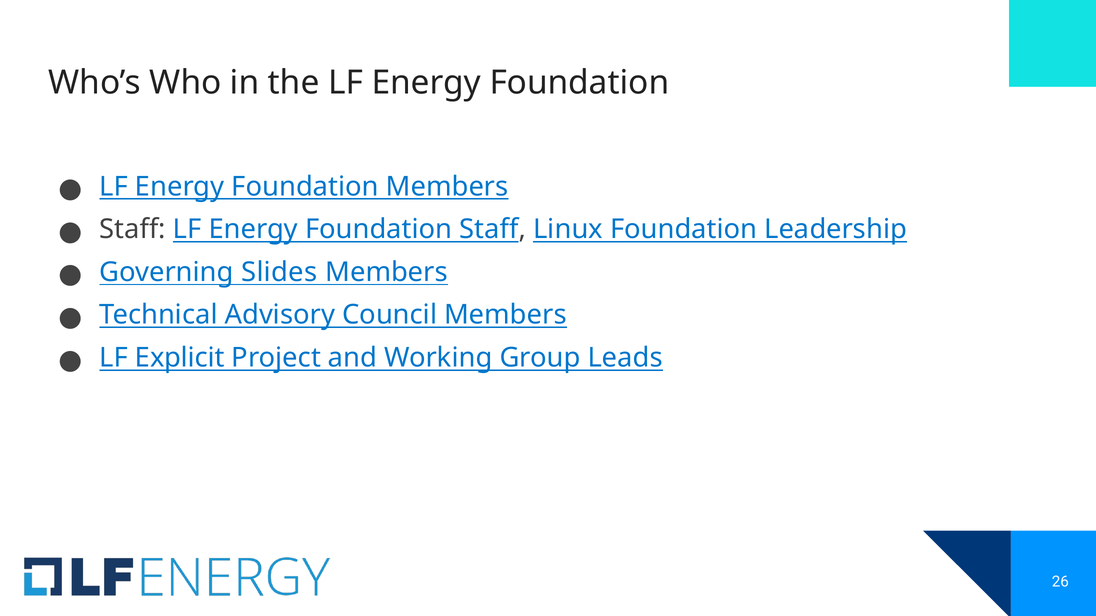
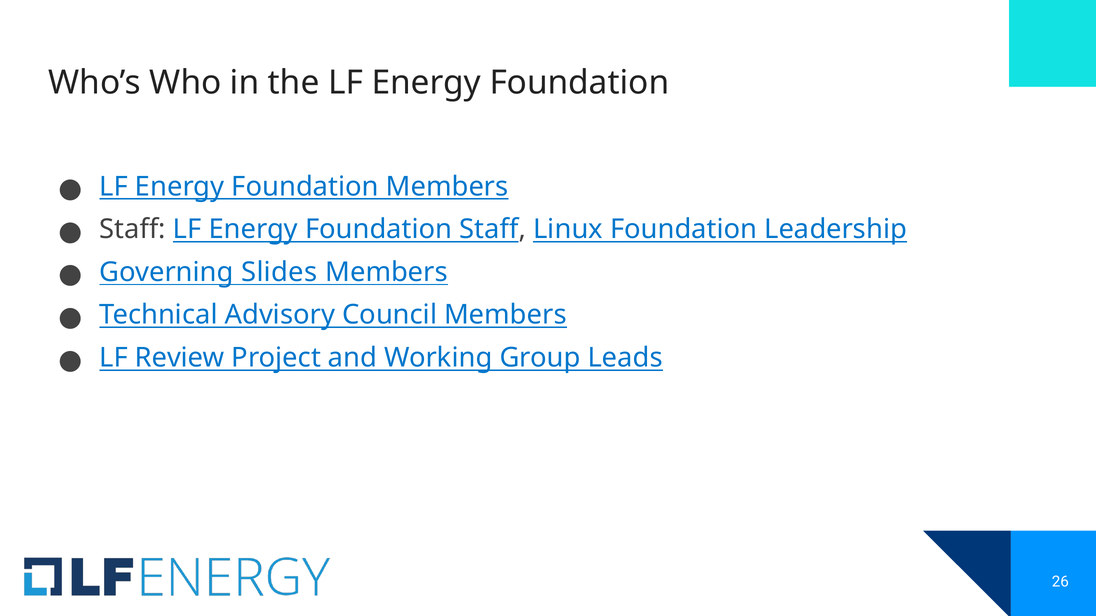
Explicit: Explicit -> Review
